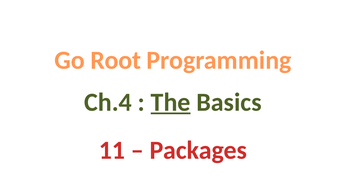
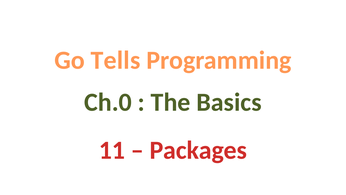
Root: Root -> Tells
Ch.4: Ch.4 -> Ch.0
The underline: present -> none
